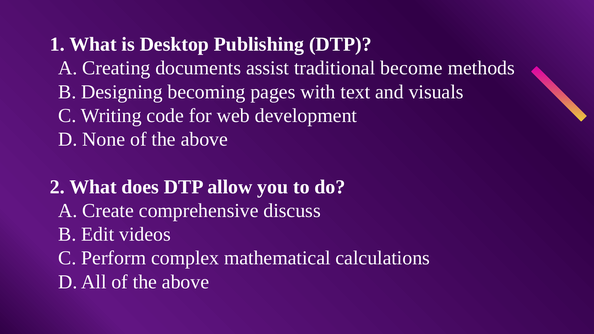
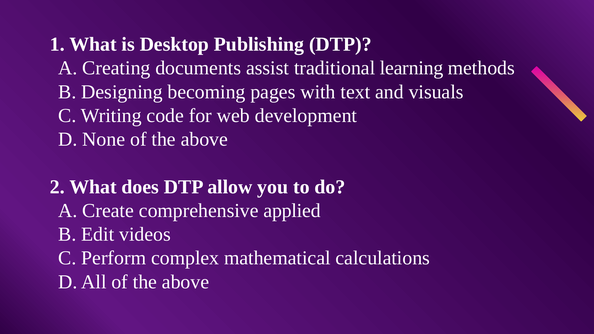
become: become -> learning
discuss: discuss -> applied
